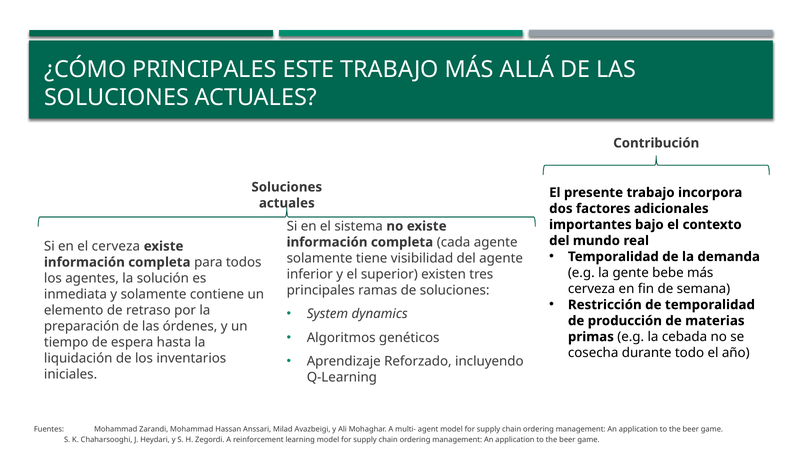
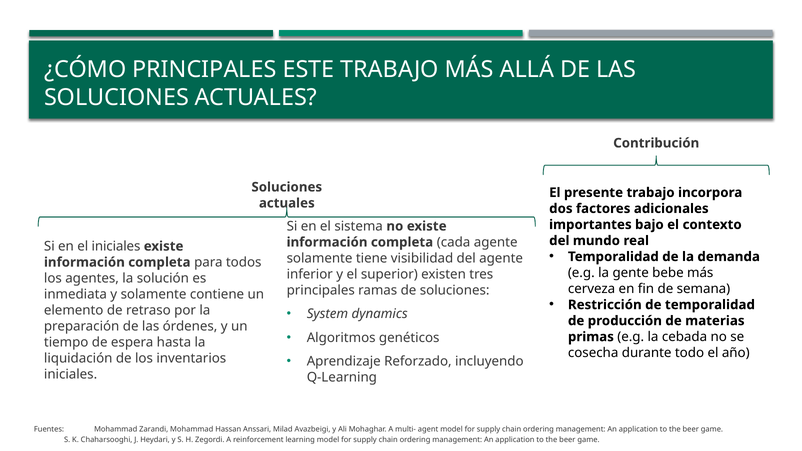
el cerveza: cerveza -> iniciales
